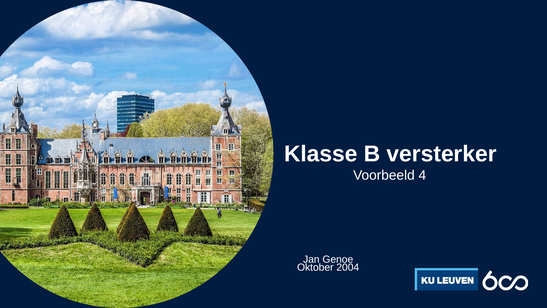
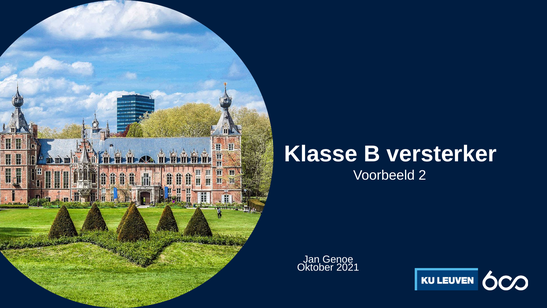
4: 4 -> 2
2004: 2004 -> 2021
